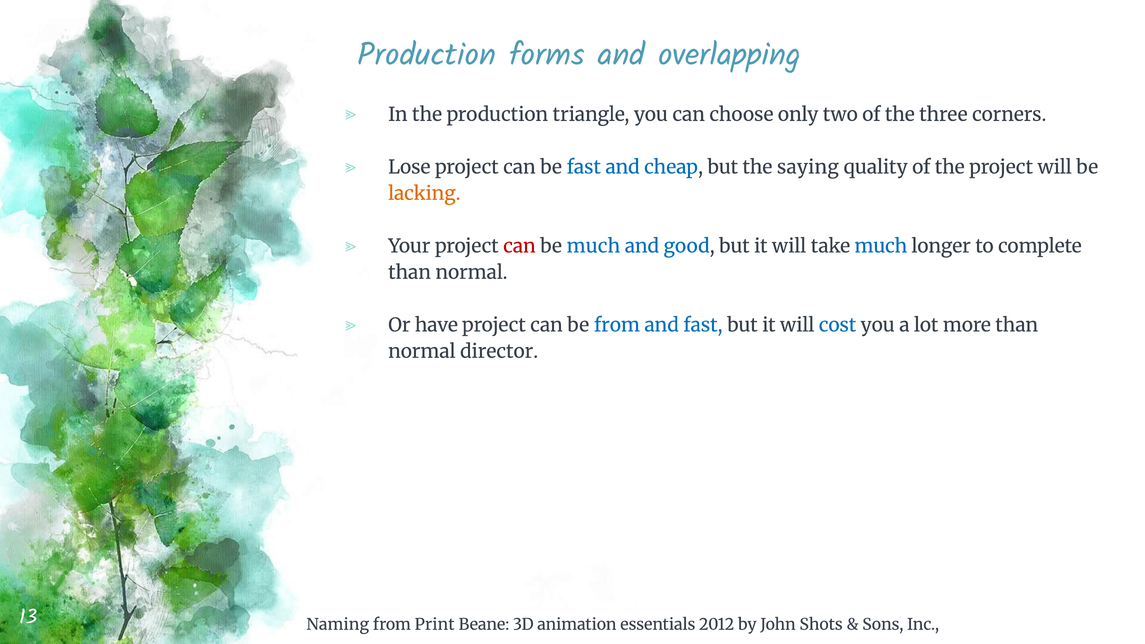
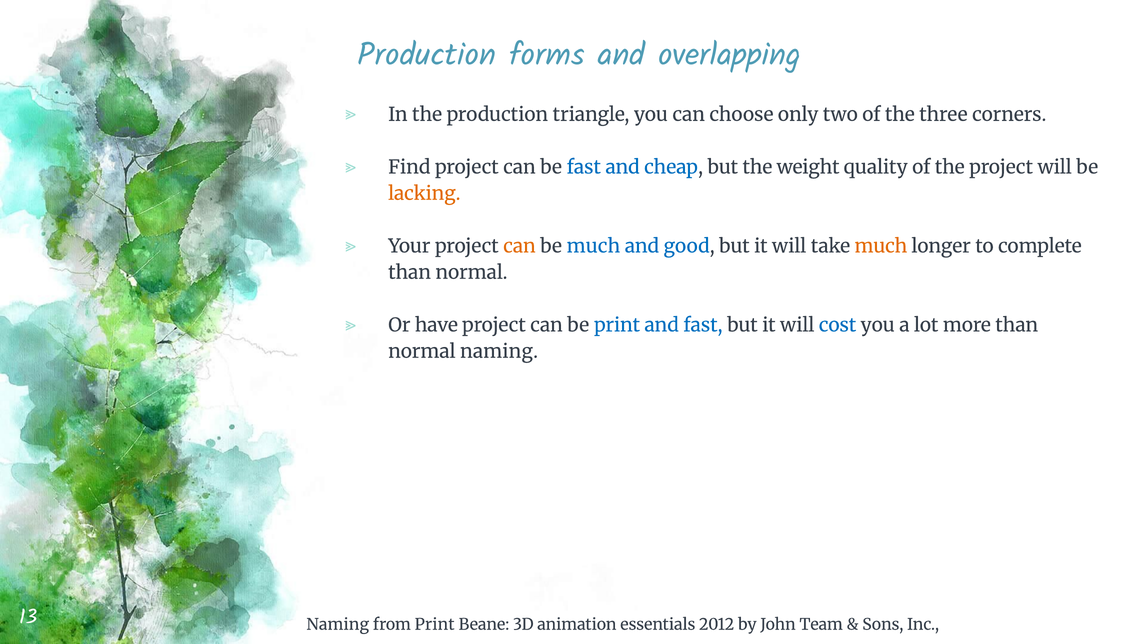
Lose: Lose -> Find
saying: saying -> weight
can at (519, 246) colour: red -> orange
much at (881, 246) colour: blue -> orange
be from: from -> print
normal director: director -> naming
Shots: Shots -> Team
